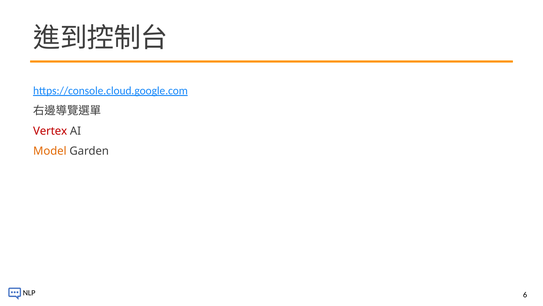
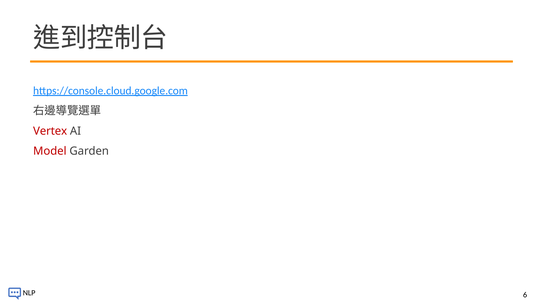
Model colour: orange -> red
